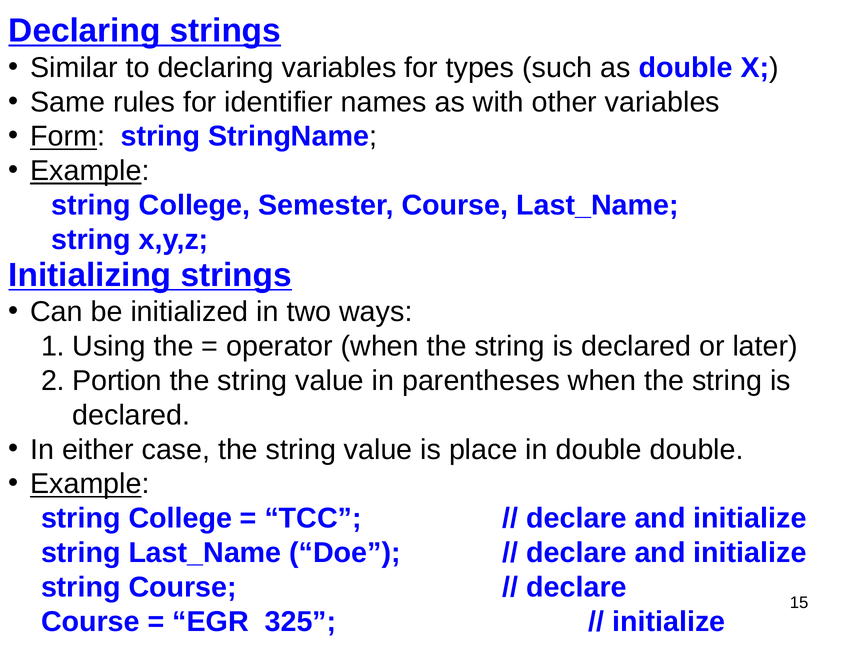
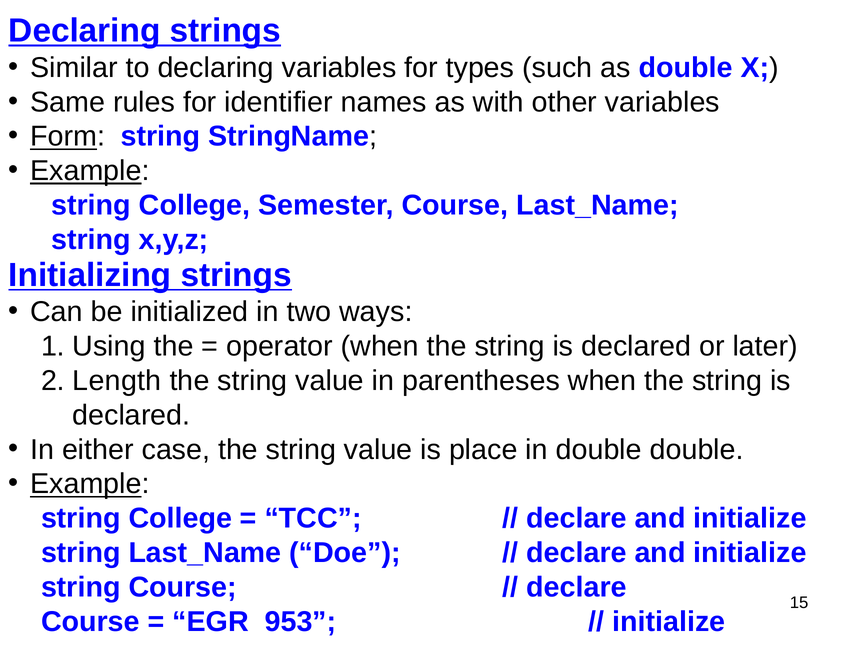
Portion: Portion -> Length
325: 325 -> 953
